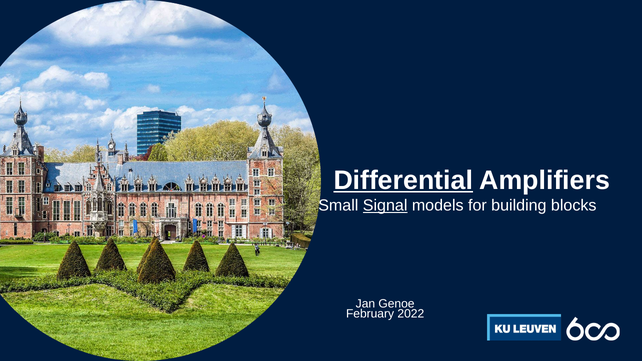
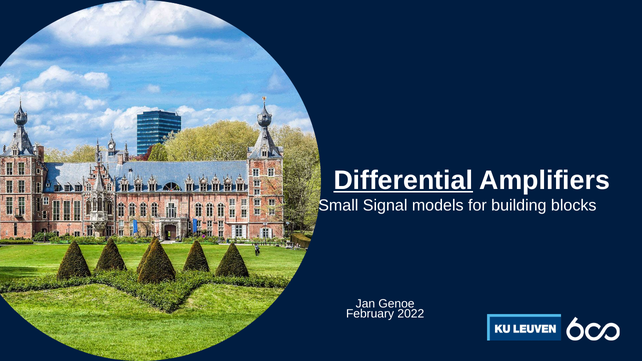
Signal underline: present -> none
